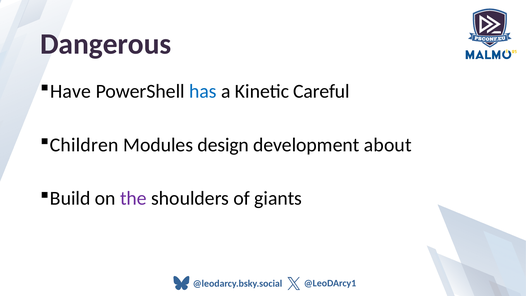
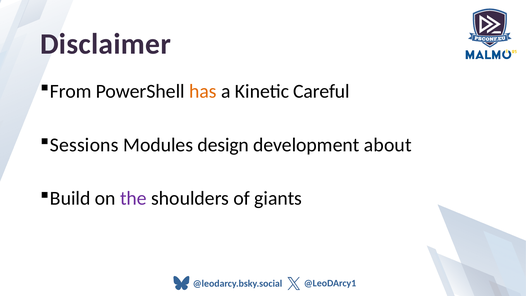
Dangerous: Dangerous -> Disclaimer
Have: Have -> From
has colour: blue -> orange
Children: Children -> Sessions
